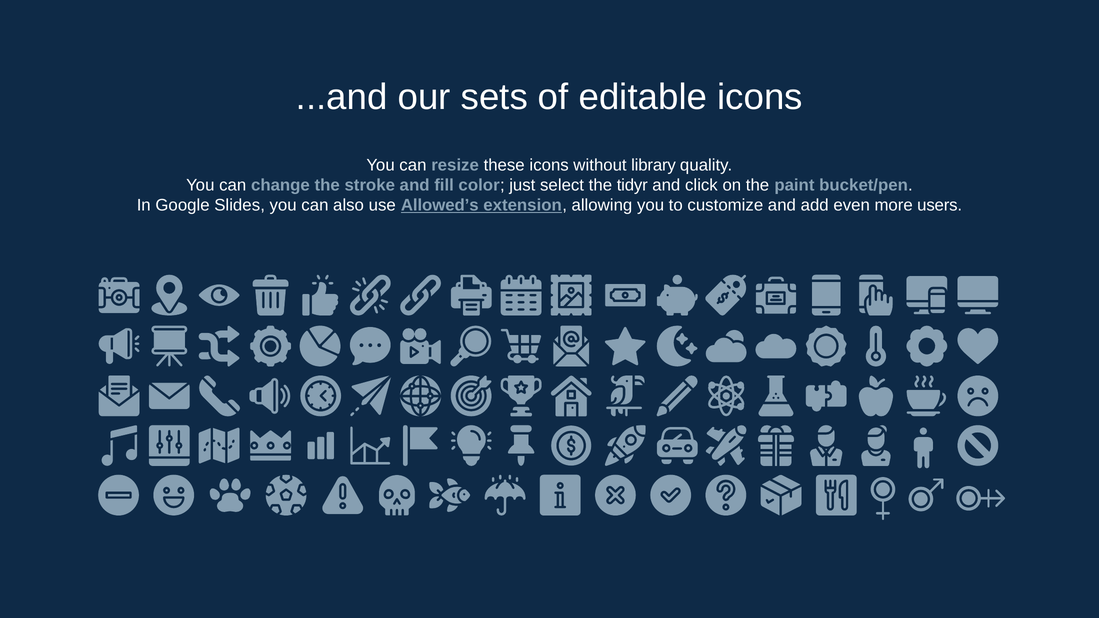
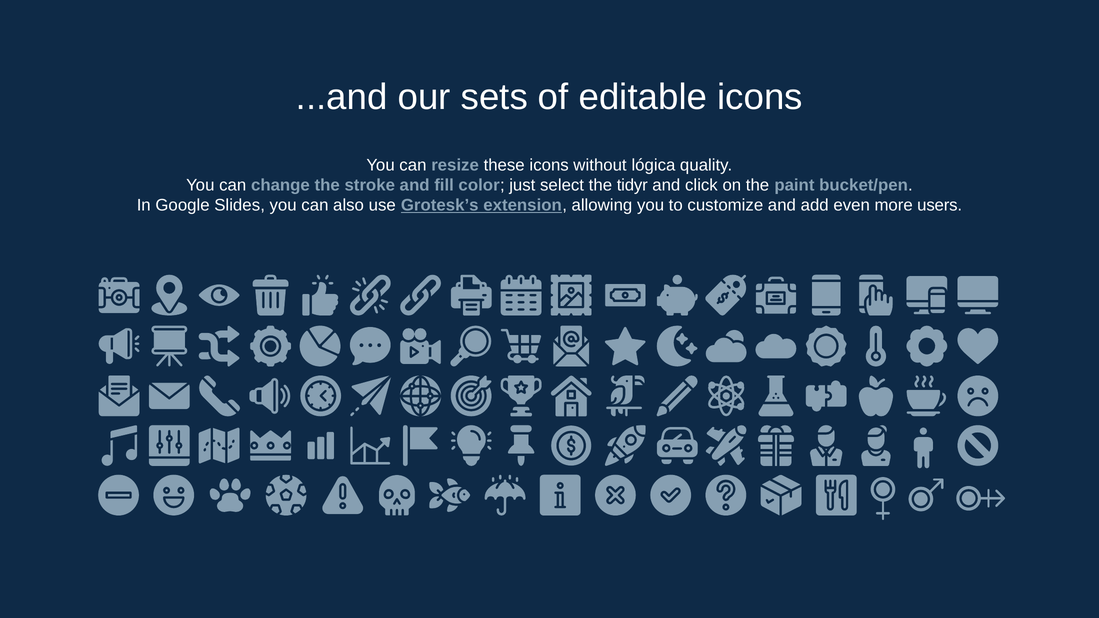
library: library -> lógica
Allowed’s: Allowed’s -> Grotesk’s
